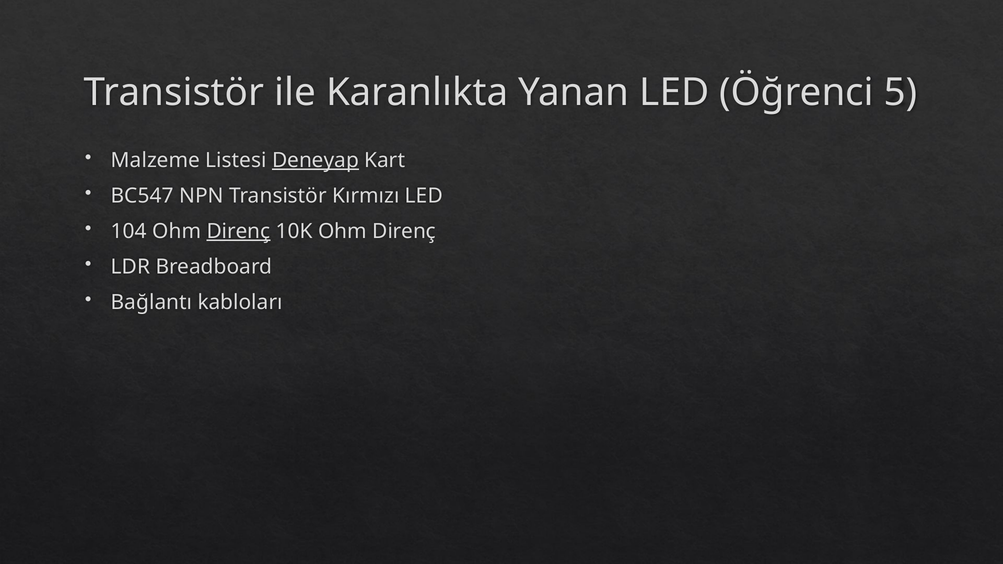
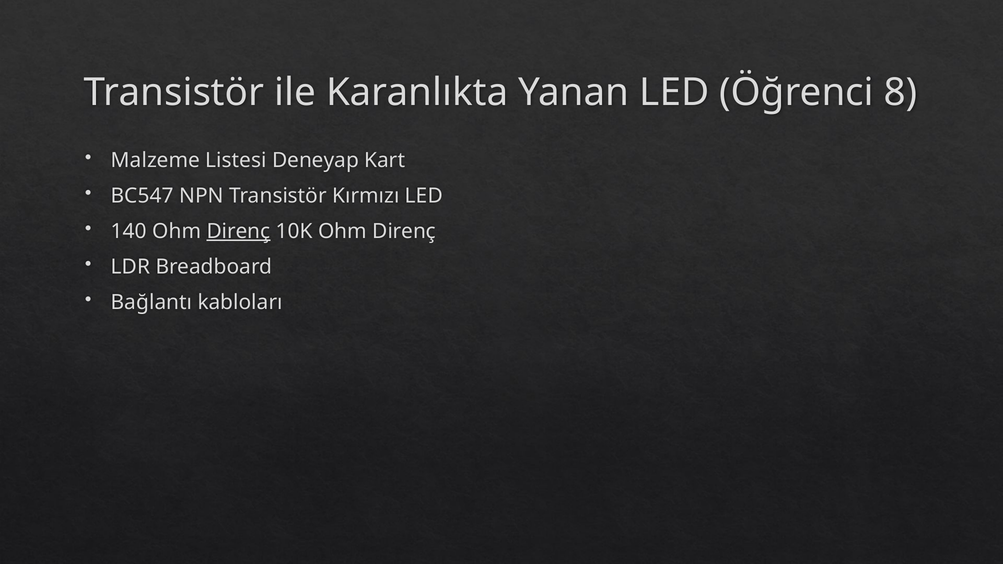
5: 5 -> 8
Deneyap underline: present -> none
104: 104 -> 140
